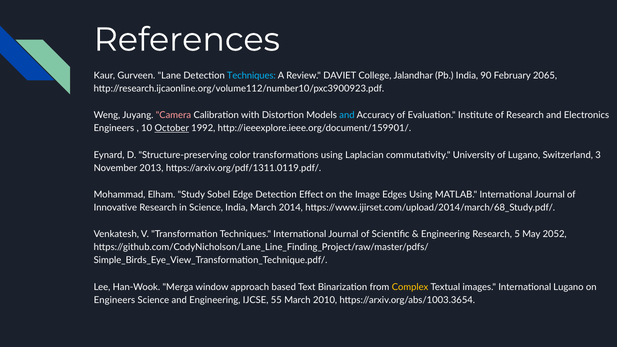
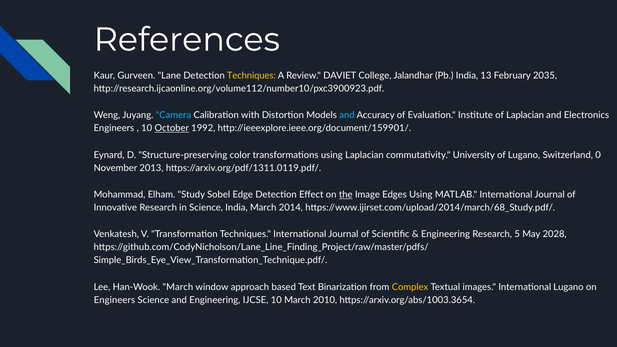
Techniques at (251, 76) colour: light blue -> yellow
90: 90 -> 13
2065: 2065 -> 2035
Camera colour: pink -> light blue
of Research: Research -> Laplacian
3: 3 -> 0
the underline: none -> present
2052: 2052 -> 2028
Han-Wook Merga: Merga -> March
IJCSE 55: 55 -> 10
